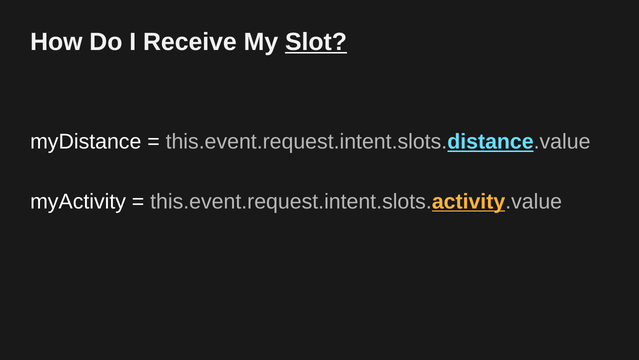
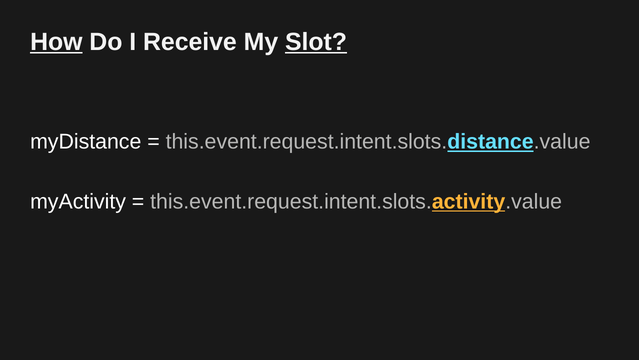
How underline: none -> present
